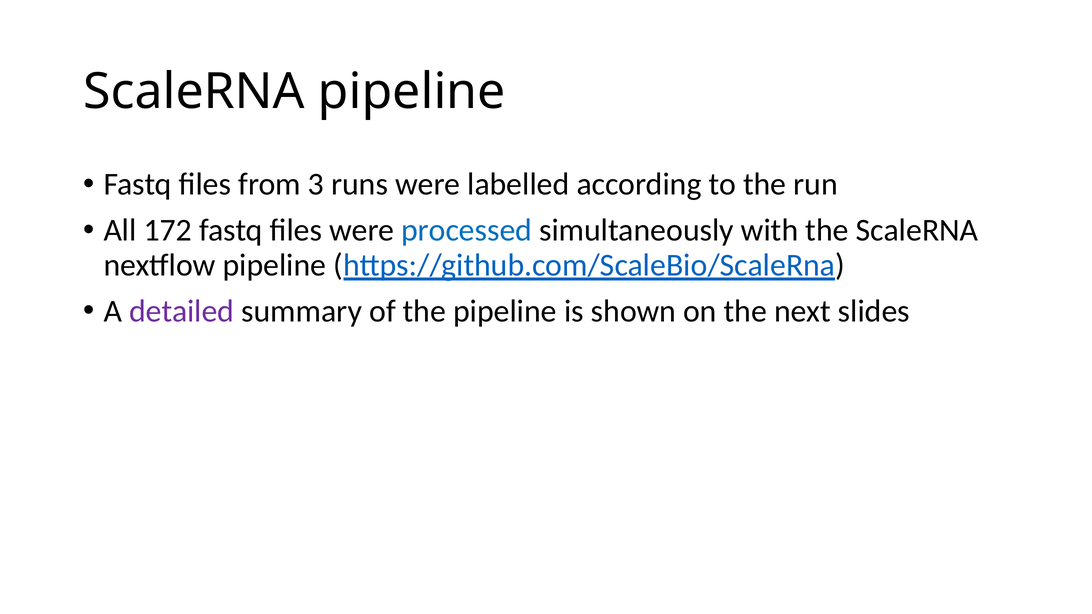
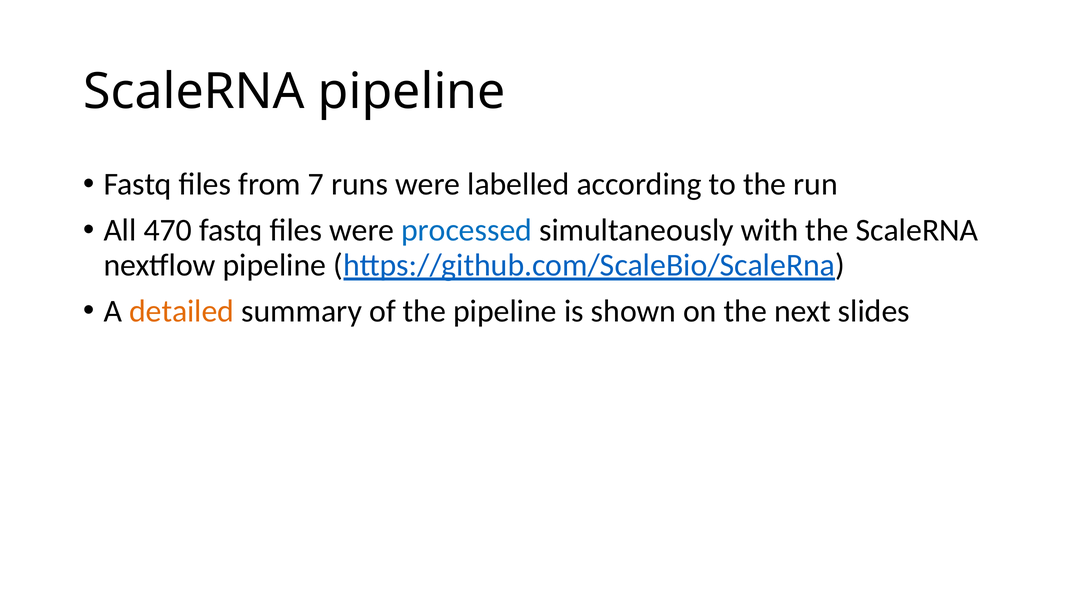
3: 3 -> 7
172: 172 -> 470
detailed colour: purple -> orange
